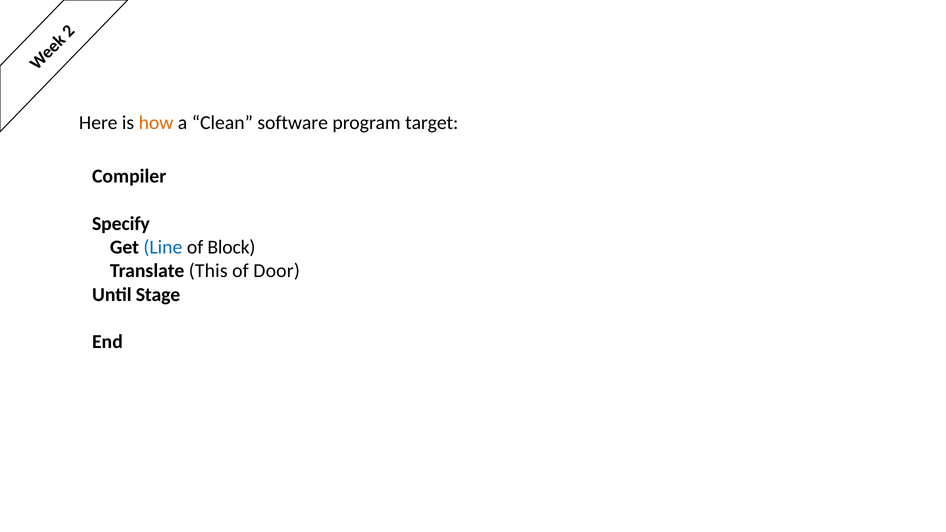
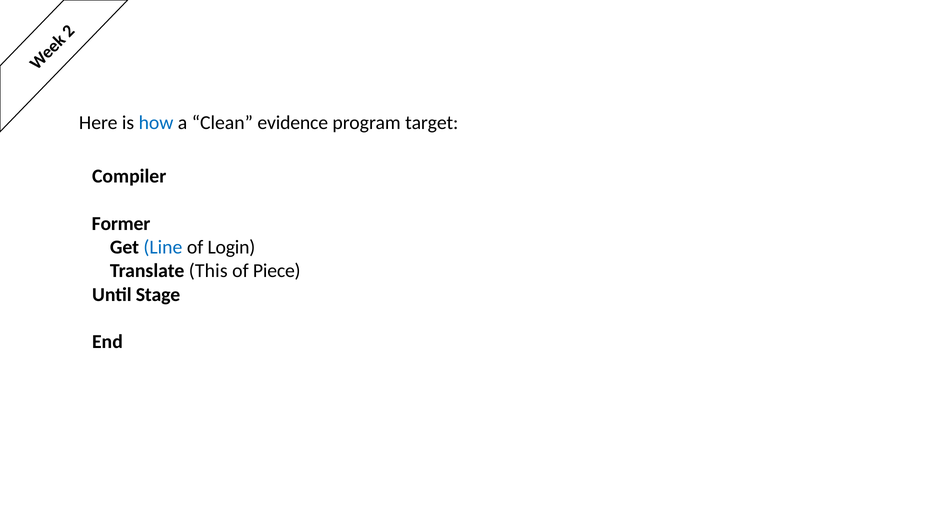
how colour: orange -> blue
software: software -> evidence
Specify: Specify -> Former
Block: Block -> Login
Door: Door -> Piece
